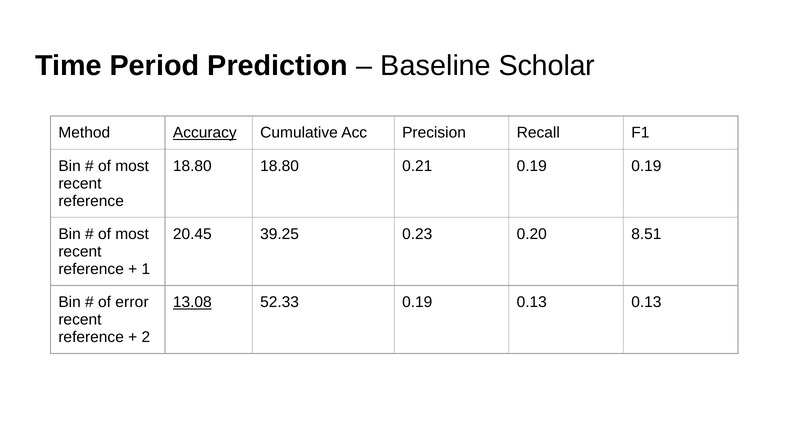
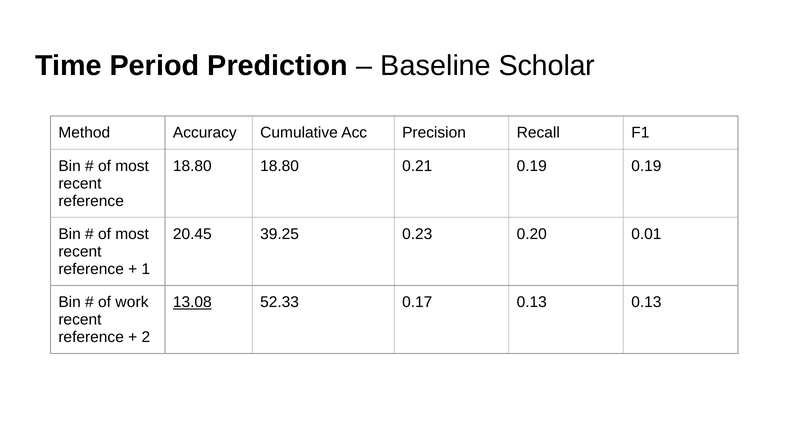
Accuracy underline: present -> none
8.51: 8.51 -> 0.01
error: error -> work
52.33 0.19: 0.19 -> 0.17
